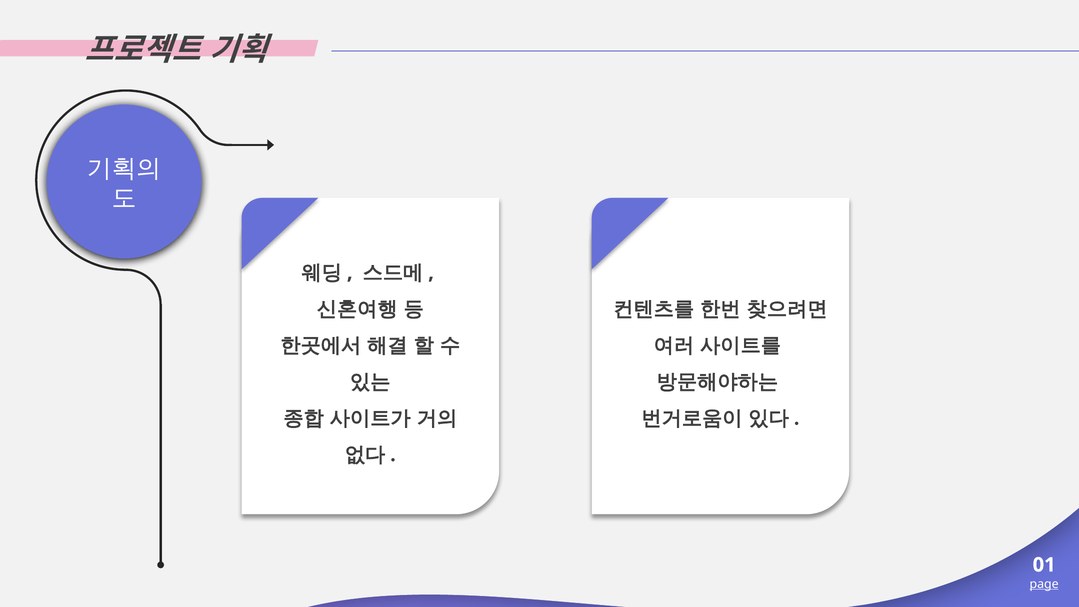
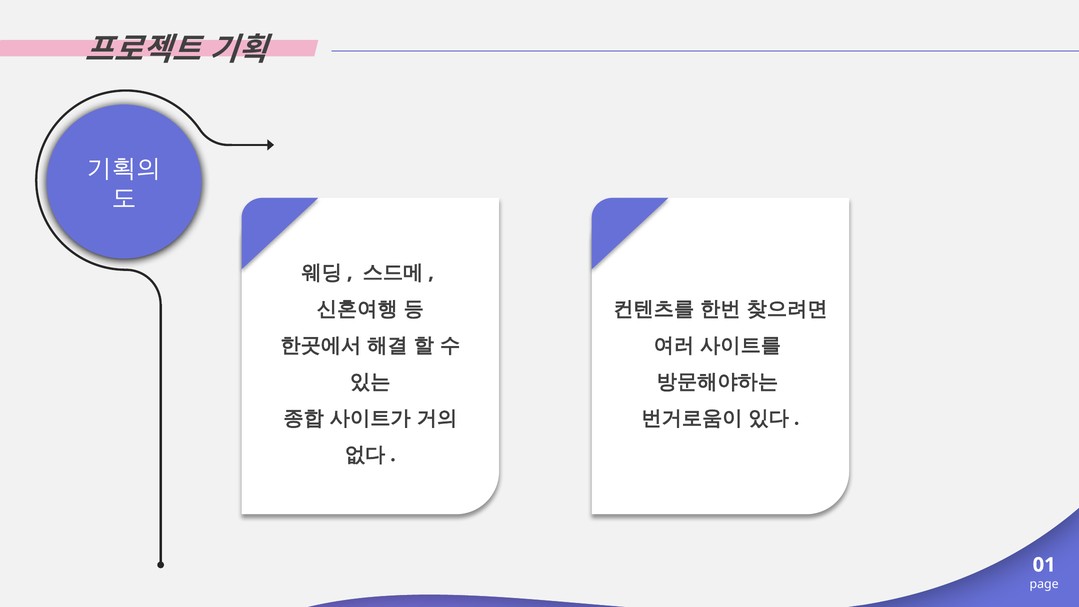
page underline: present -> none
